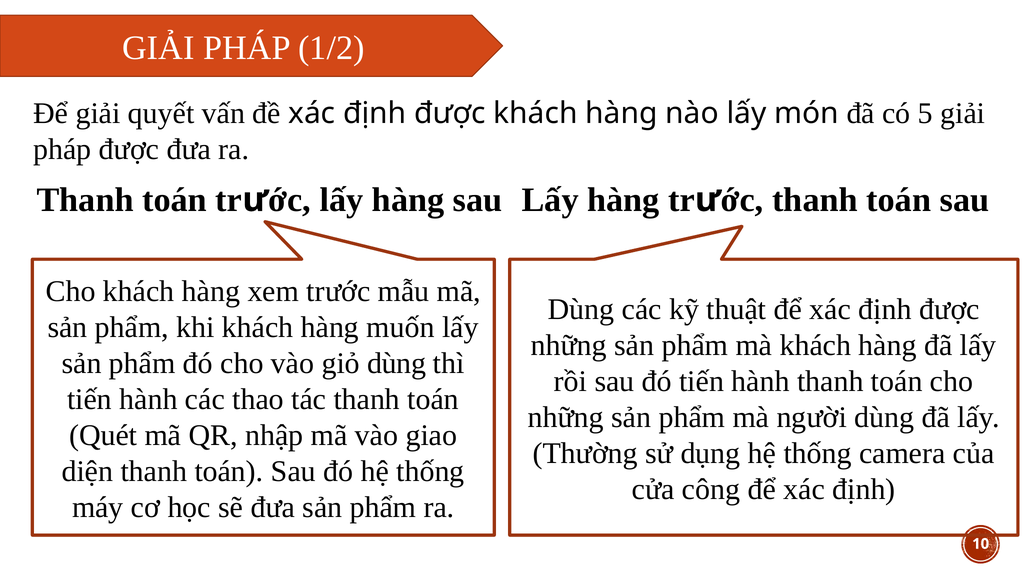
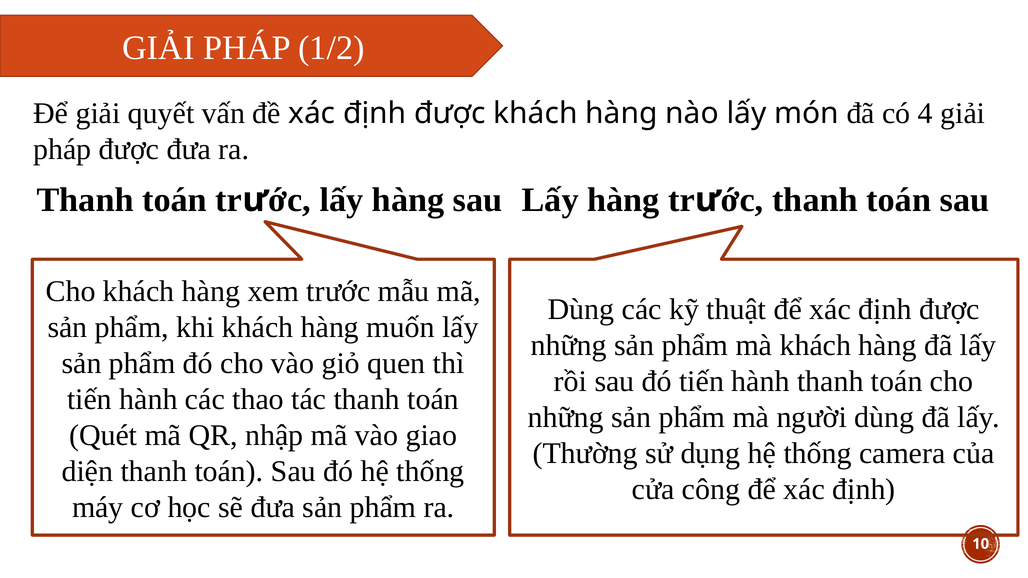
5: 5 -> 4
giỏ dùng: dùng -> quen
